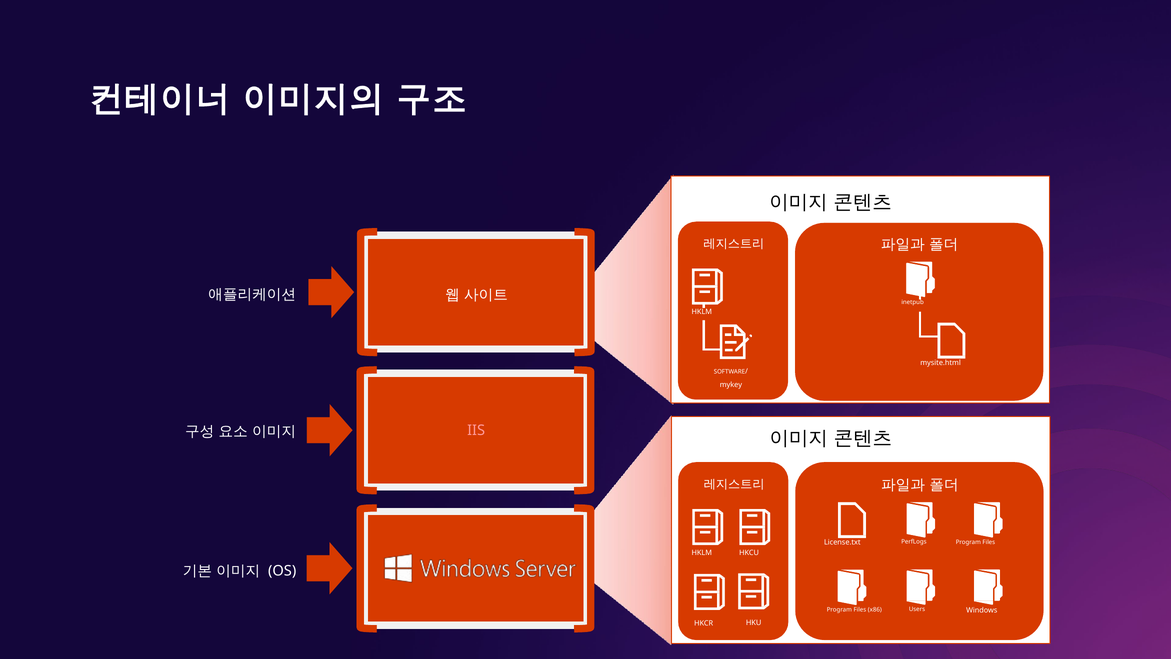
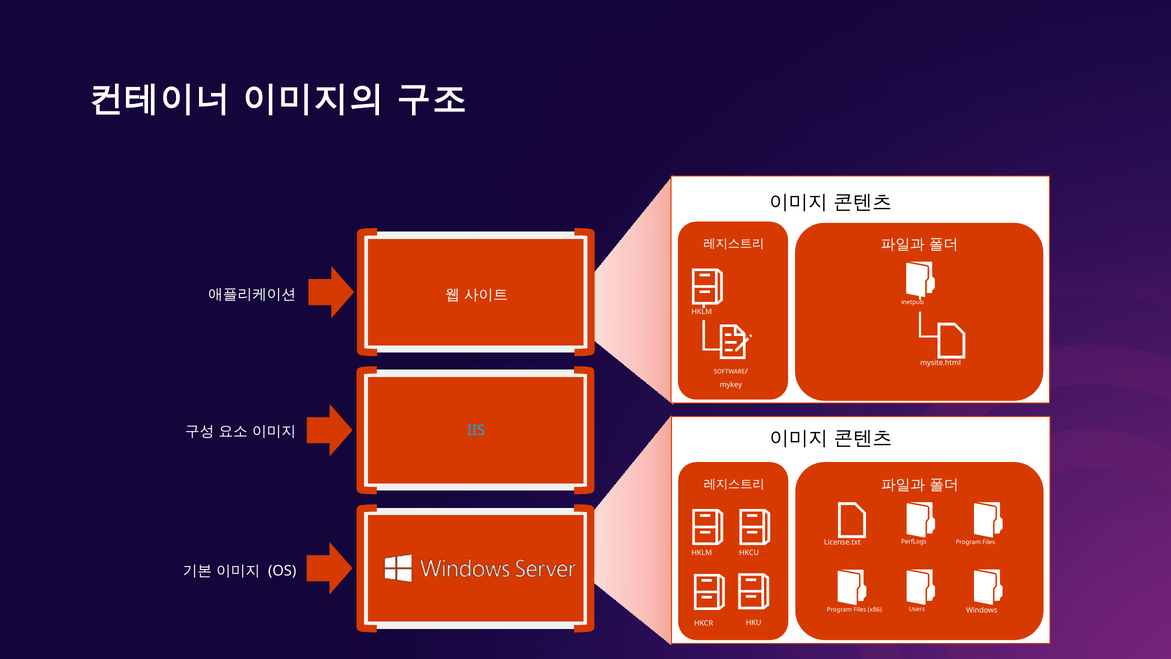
IIS colour: pink -> light blue
